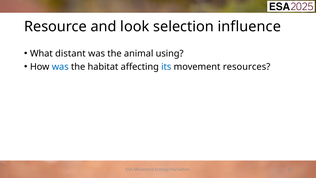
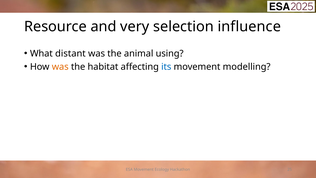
look: look -> very
was at (60, 67) colour: blue -> orange
resources: resources -> modelling
